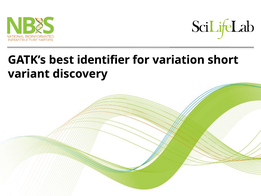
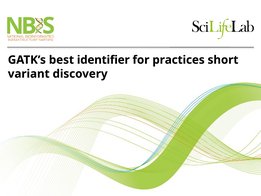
variation: variation -> practices
